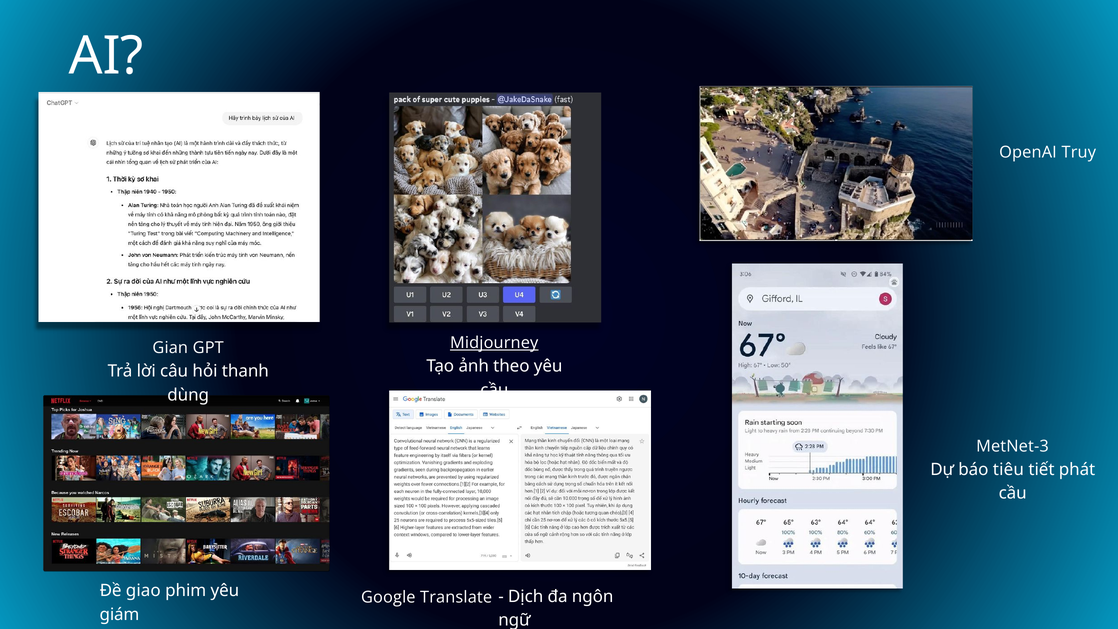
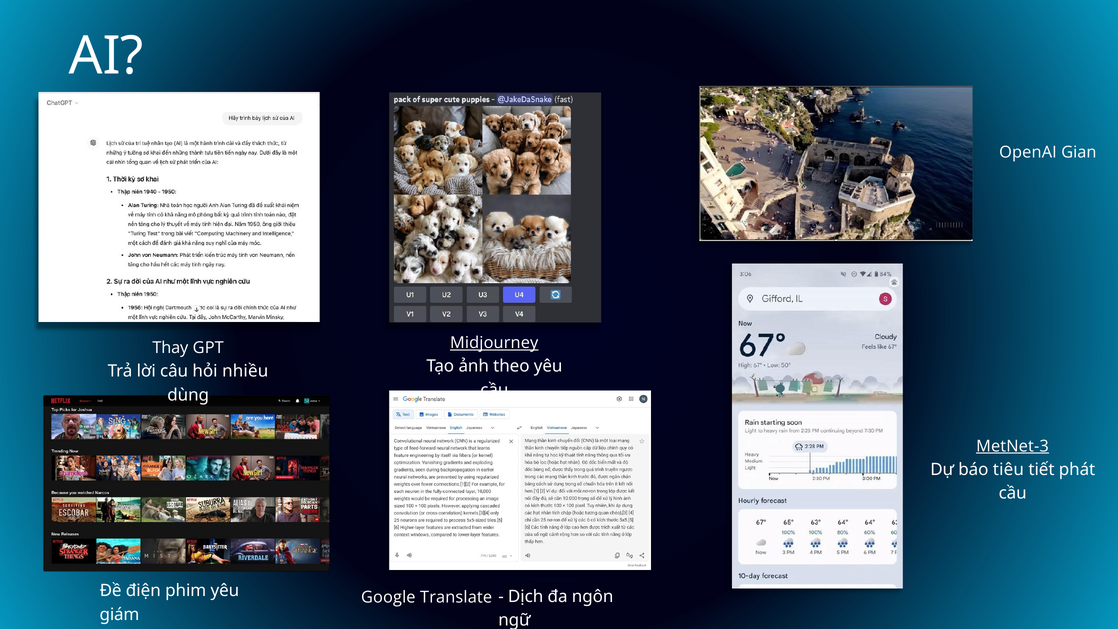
Truy: Truy -> Gian
Gian: Gian -> Thay
thanh: thanh -> nhiều
MetNet-3 underline: none -> present
giao: giao -> điện
